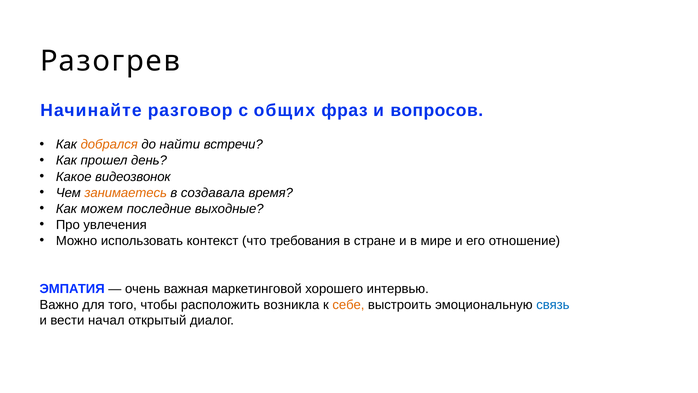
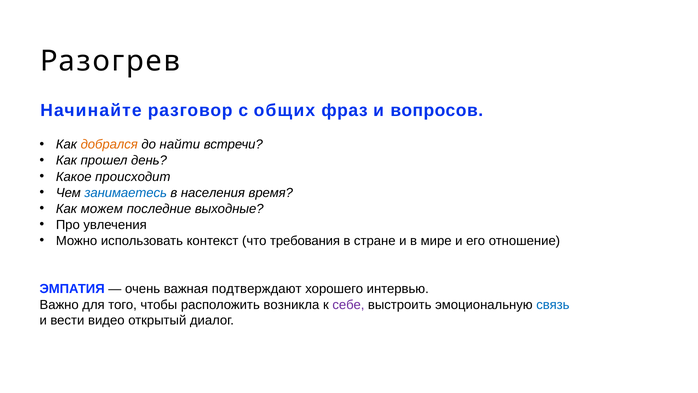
видеозвонок: видеозвонок -> происходит
занимаетесь colour: orange -> blue
создавала: создавала -> населения
маркетинговой: маркетинговой -> подтверждают
себе colour: orange -> purple
начал: начал -> видео
